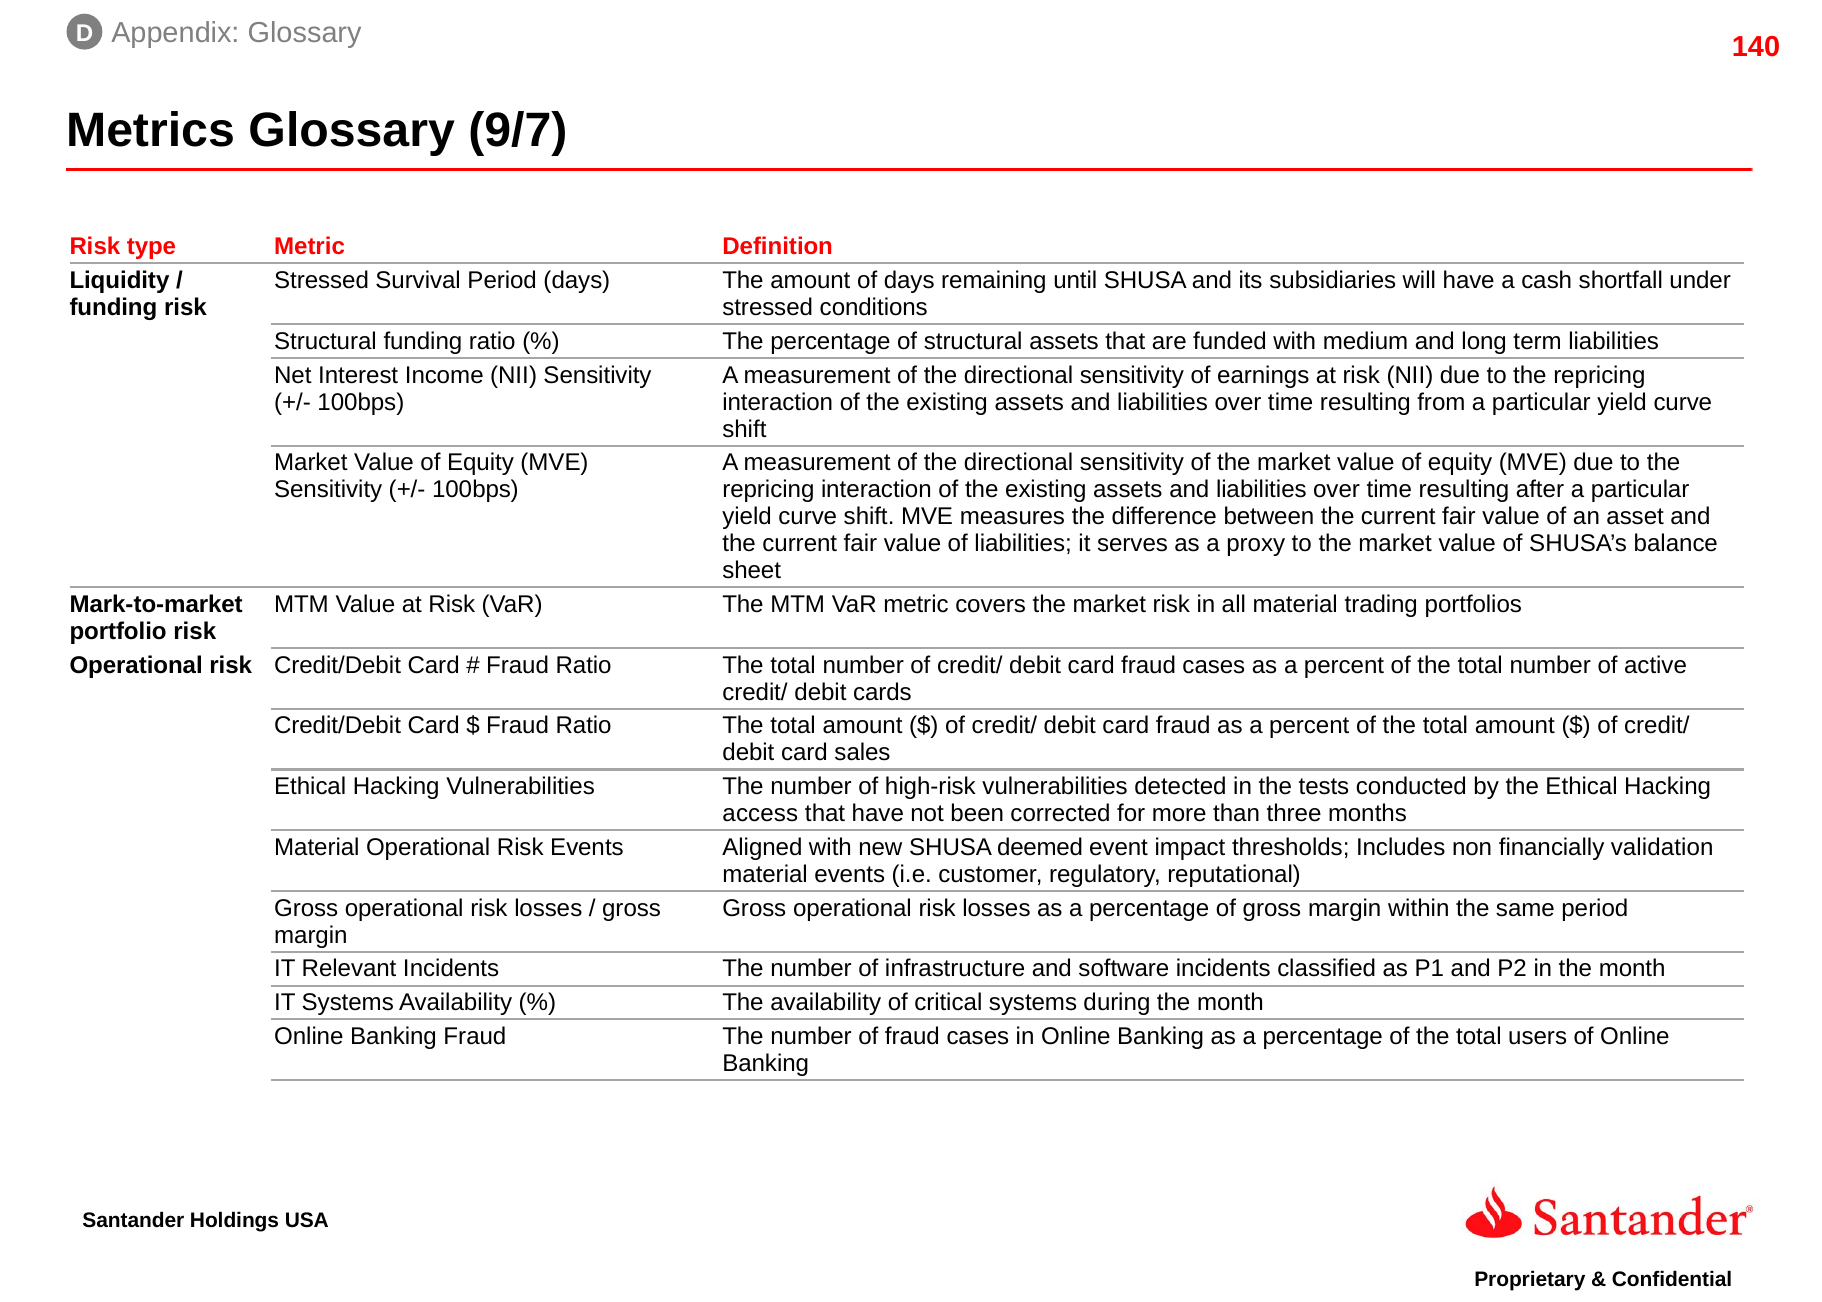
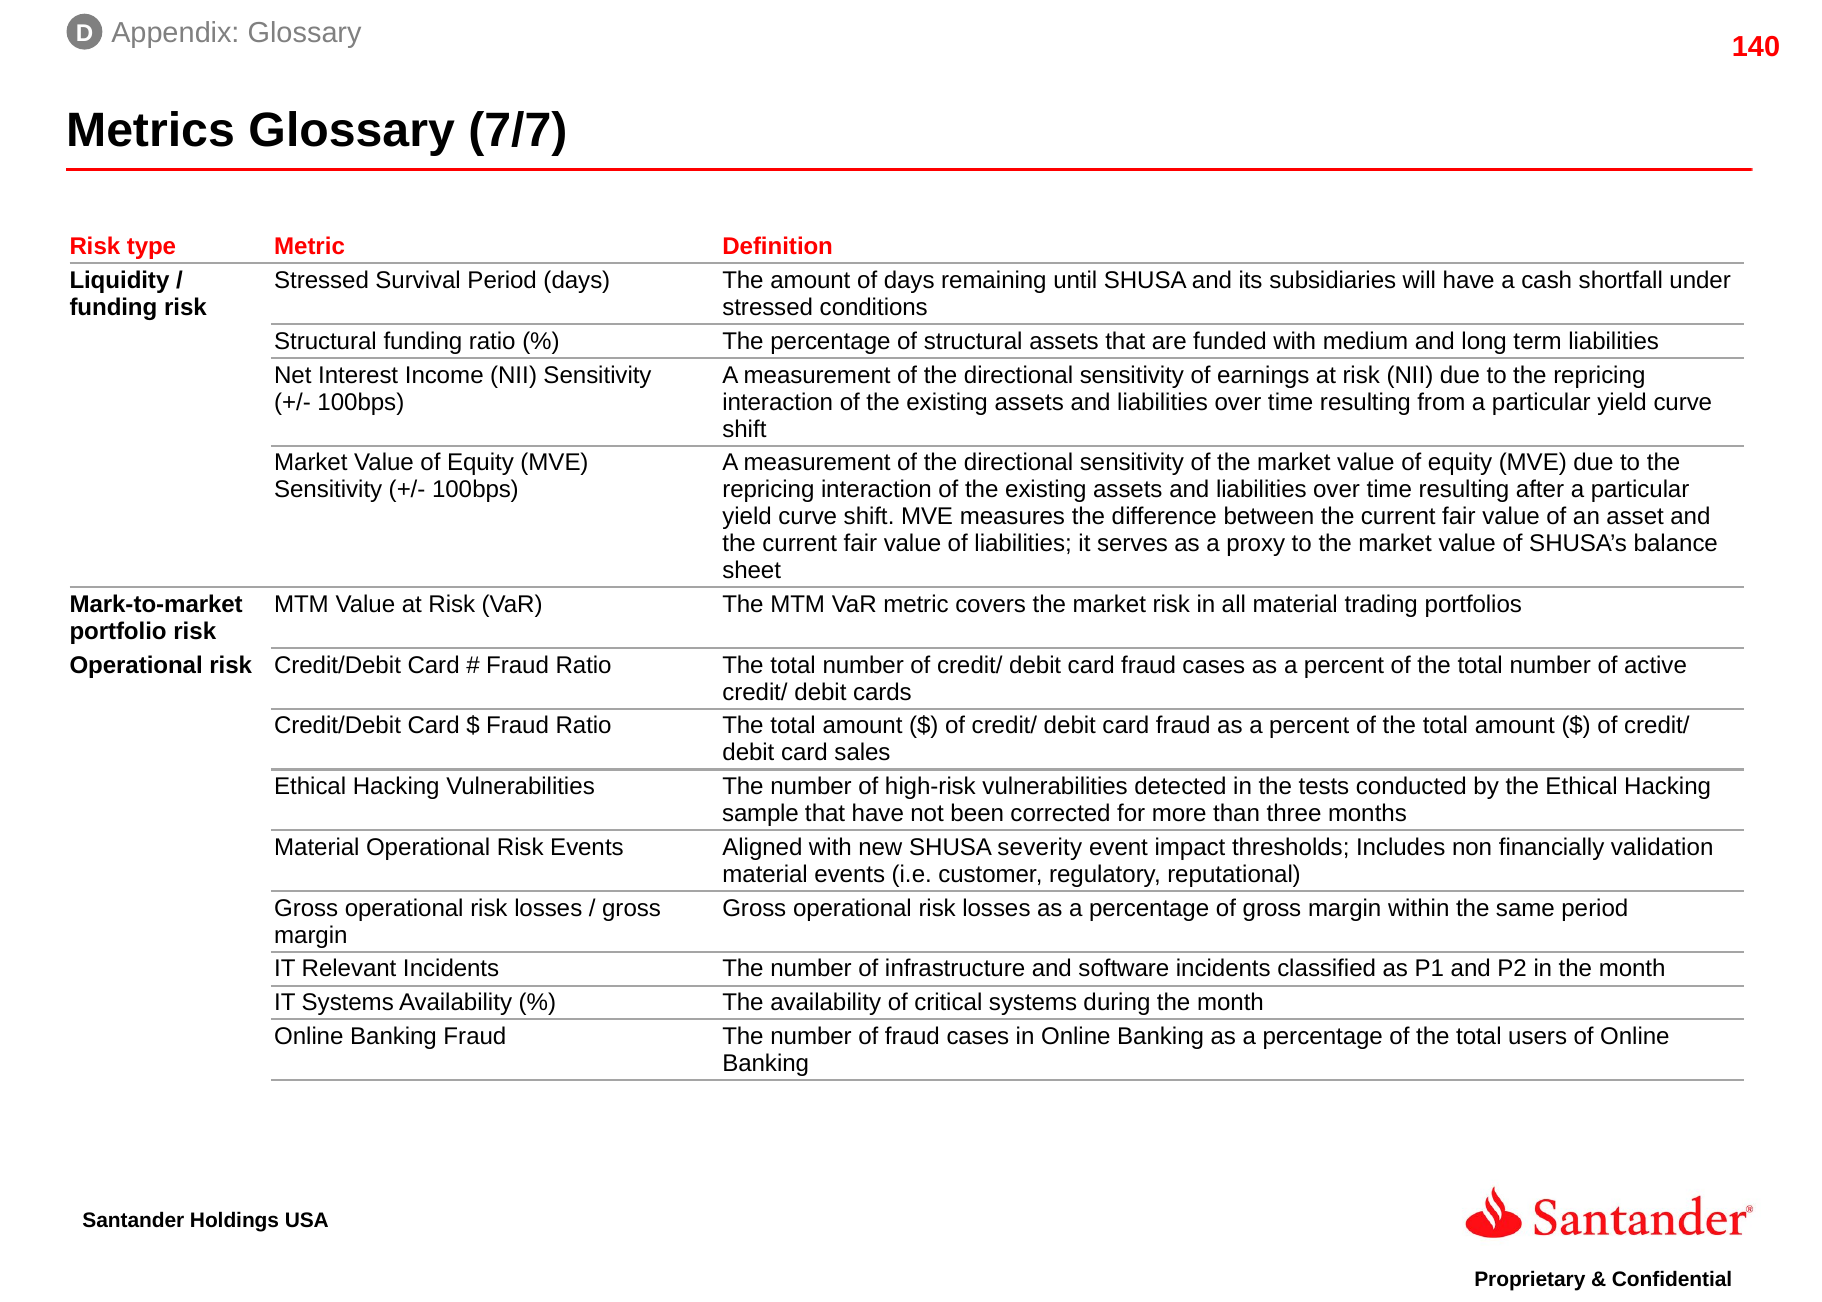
9/7: 9/7 -> 7/7
access: access -> sample
deemed: deemed -> severity
